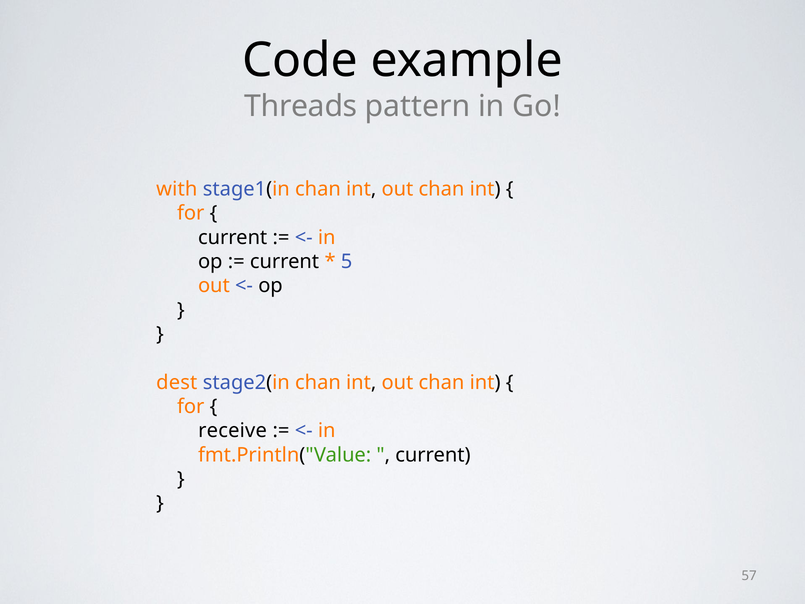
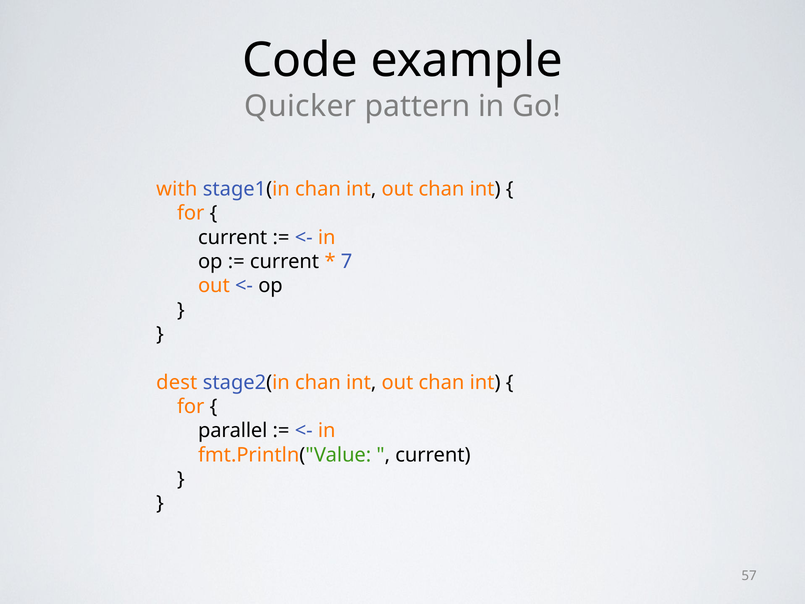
Threads: Threads -> Quicker
5: 5 -> 7
receive: receive -> parallel
